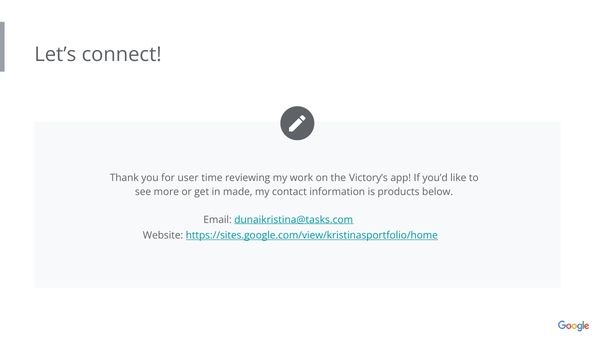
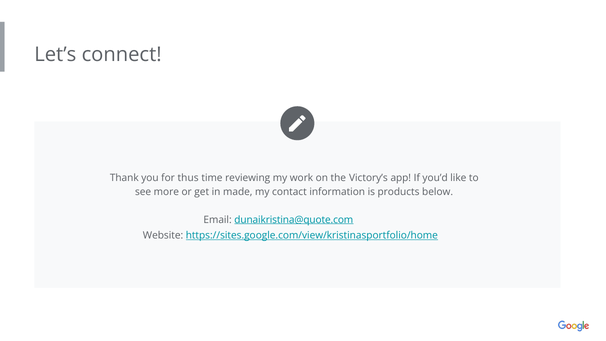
user: user -> thus
dunaikristina@tasks.com: dunaikristina@tasks.com -> dunaikristina@quote.com
